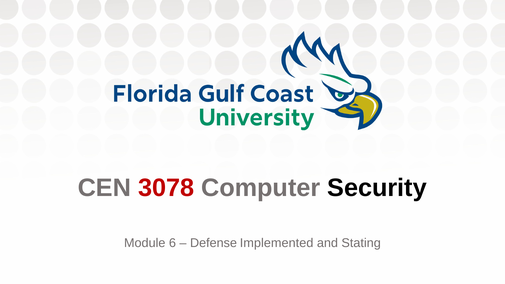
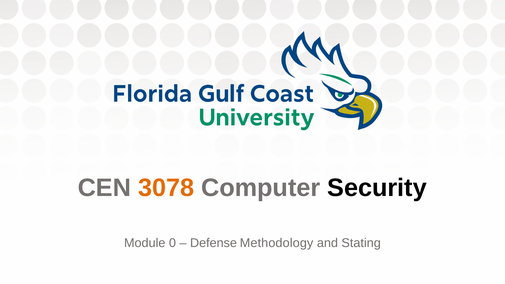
3078 colour: red -> orange
6: 6 -> 0
Implemented: Implemented -> Methodology
